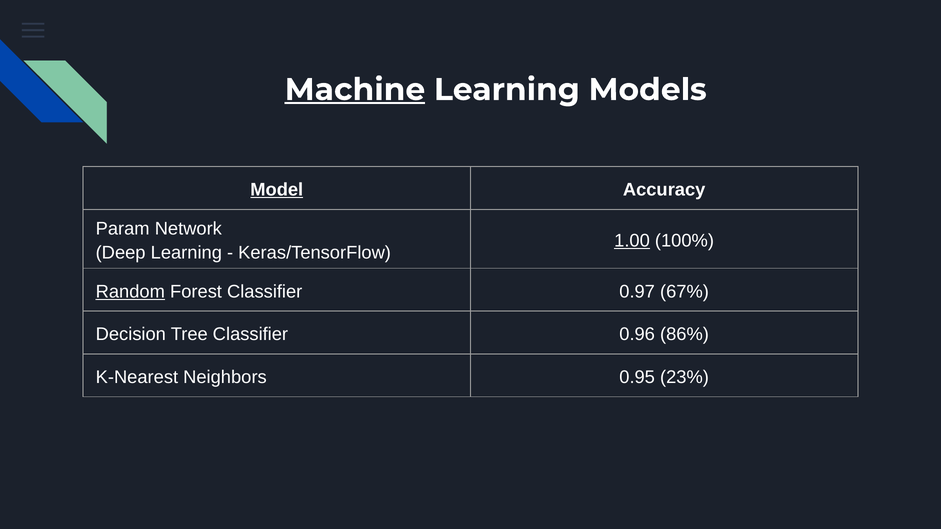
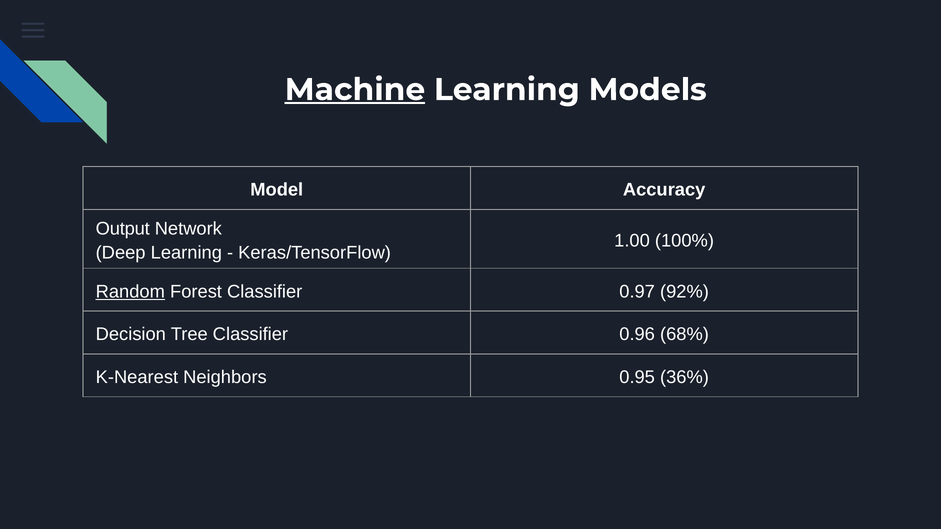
Model underline: present -> none
Param: Param -> Output
1.00 underline: present -> none
67%: 67% -> 92%
86%: 86% -> 68%
23%: 23% -> 36%
